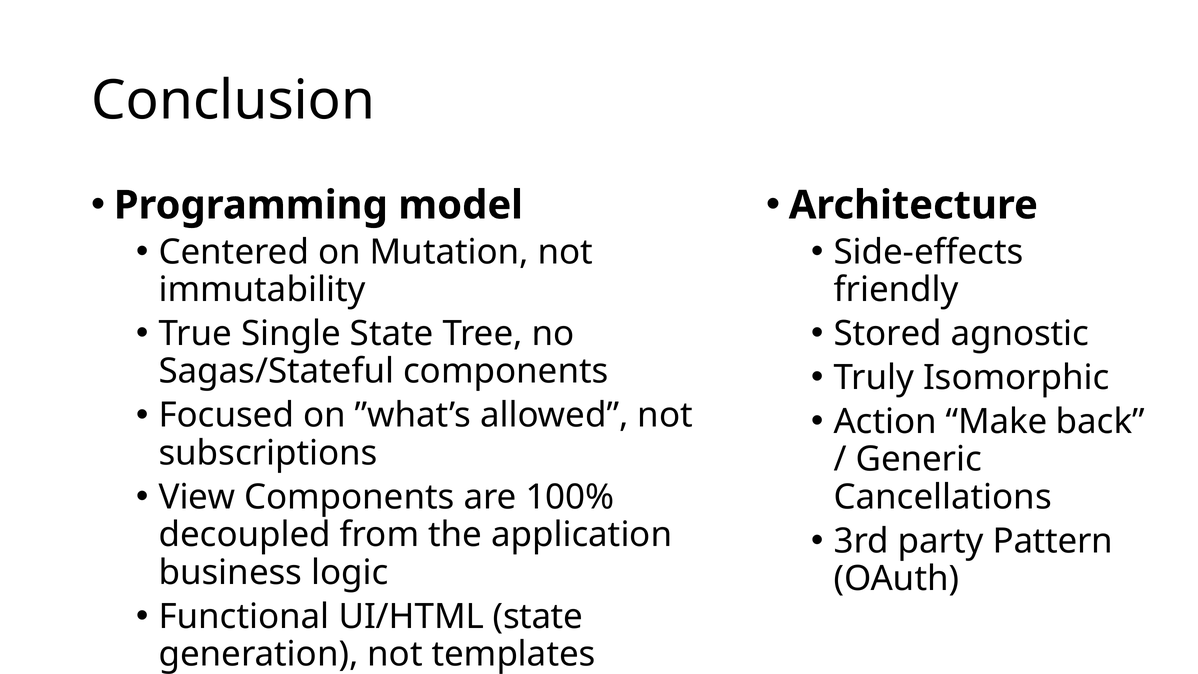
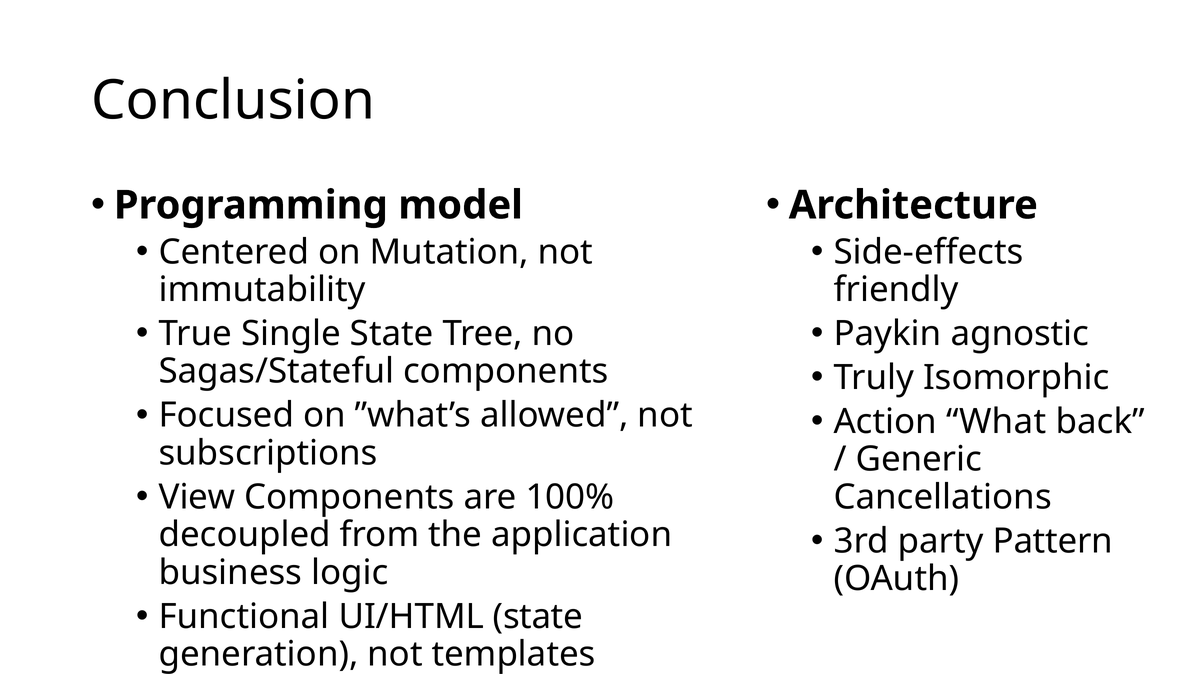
Stored: Stored -> Paykin
Make: Make -> What
